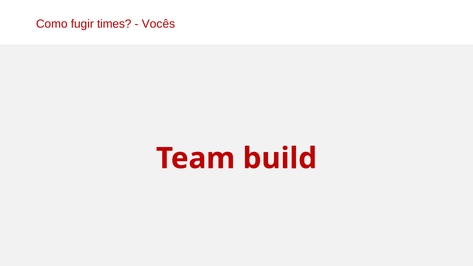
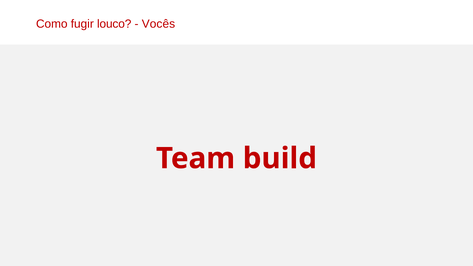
times: times -> louco
